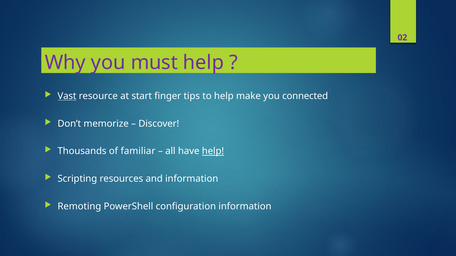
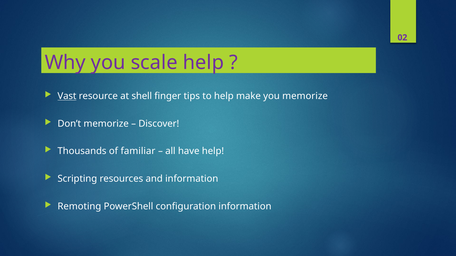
must: must -> scale
start: start -> shell
you connected: connected -> memorize
help at (213, 151) underline: present -> none
